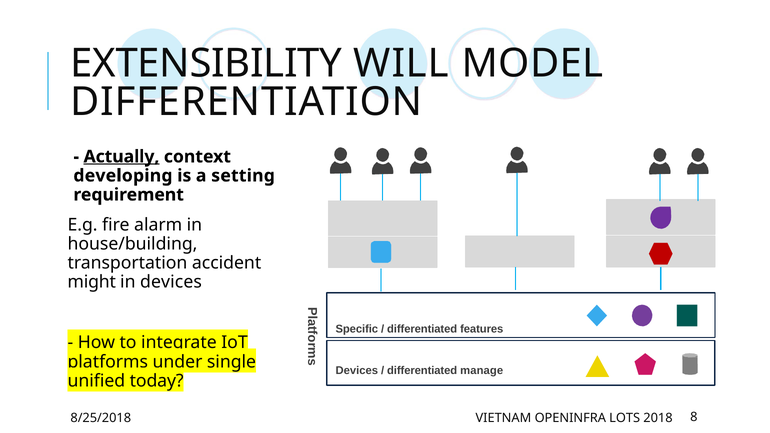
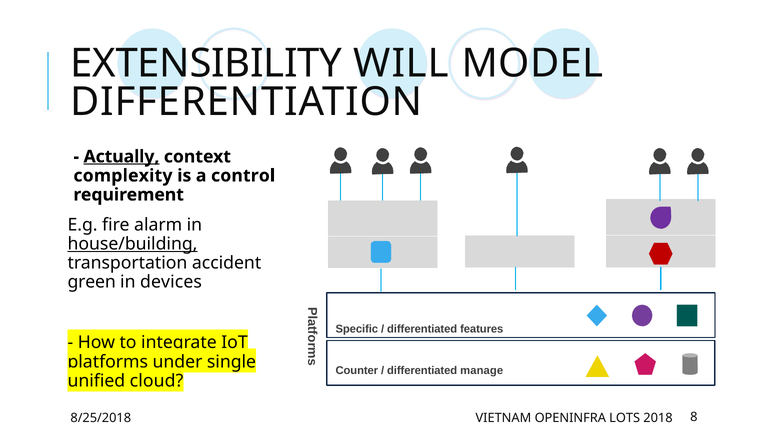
developing: developing -> complexity
setting: setting -> control
house/building underline: none -> present
might: might -> green
Devices at (357, 370): Devices -> Counter
today: today -> cloud
